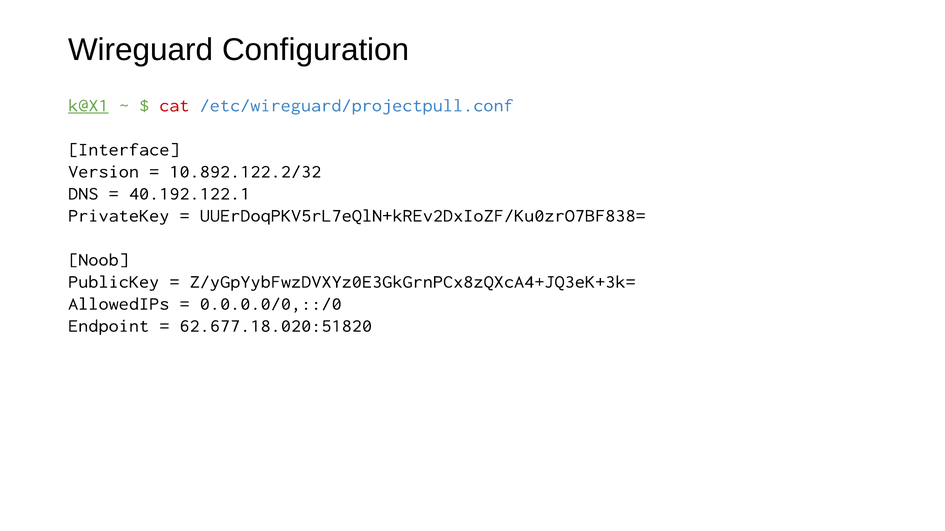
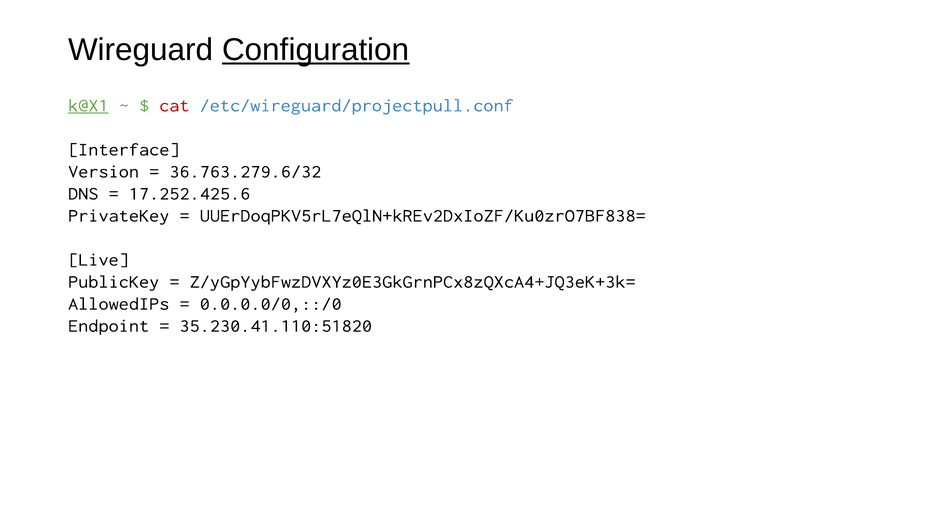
Configuration underline: none -> present
10.892.122.2/32: 10.892.122.2/32 -> 36.763.279.6/32
40.192.122.1: 40.192.122.1 -> 17.252.425.6
Noob: Noob -> Live
62.677.18.020:51820: 62.677.18.020:51820 -> 35.230.41.110:51820
